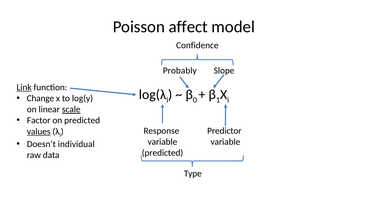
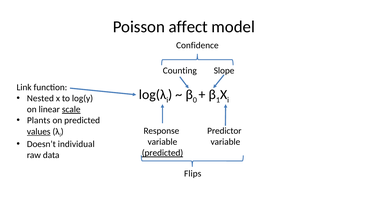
Probably: Probably -> Counting
Link underline: present -> none
Change: Change -> Nested
Factor: Factor -> Plants
predicted at (162, 153) underline: none -> present
Type: Type -> Flips
